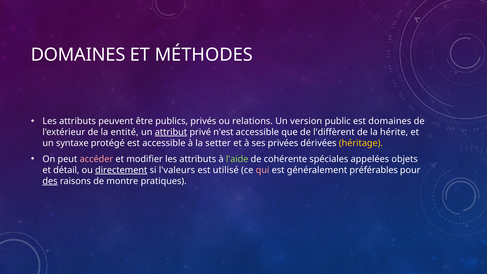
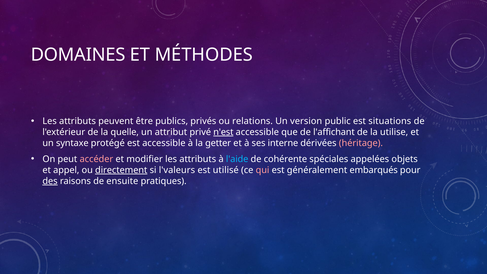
est domaines: domaines -> situations
entité: entité -> quelle
attribut underline: present -> none
n'est underline: none -> present
l'diffèrent: l'diffèrent -> l'affichant
hérite: hérite -> utilise
setter: setter -> getter
privées: privées -> interne
héritage colour: yellow -> pink
l'aide colour: light green -> light blue
détail: détail -> appel
préférables: préférables -> embarqués
montre: montre -> ensuite
